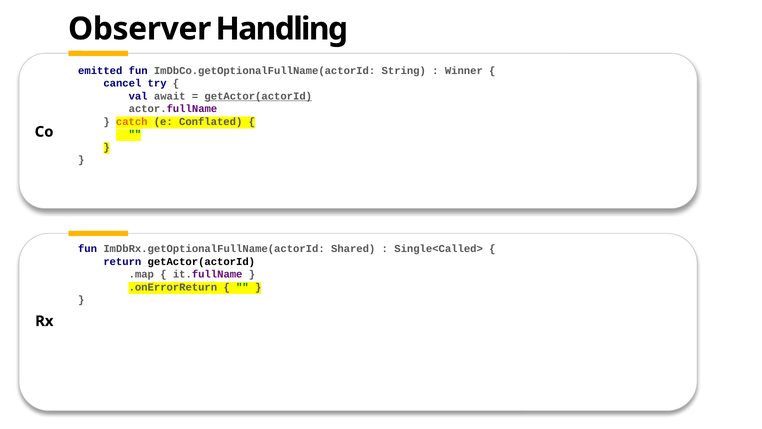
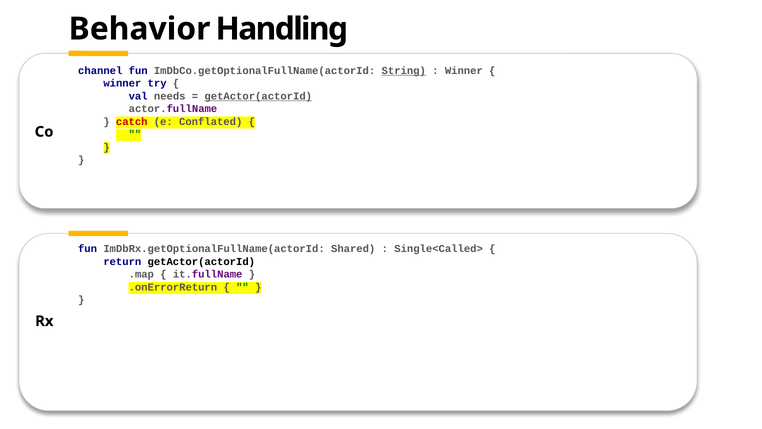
Observer: Observer -> Behavior
emitted: emitted -> channel
String underline: none -> present
cancel at (122, 83): cancel -> winner
await: await -> needs
catch colour: orange -> red
